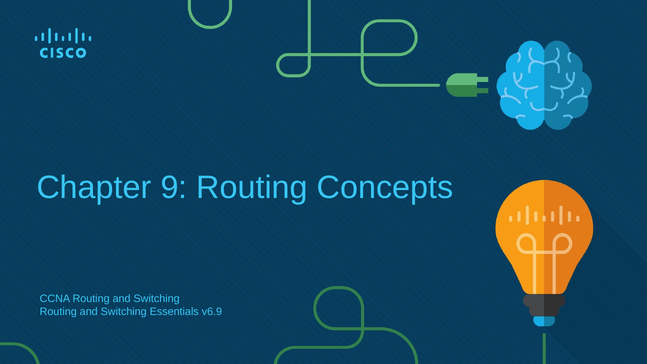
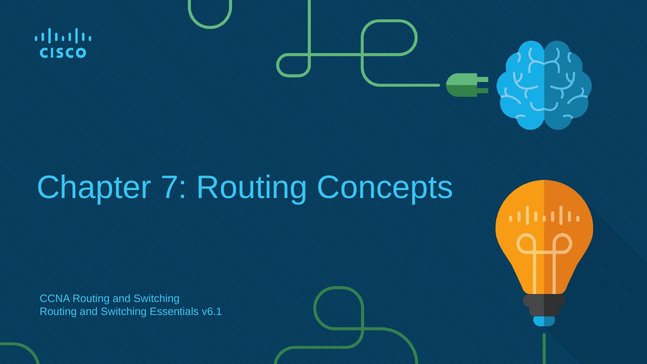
9: 9 -> 7
v6.9: v6.9 -> v6.1
